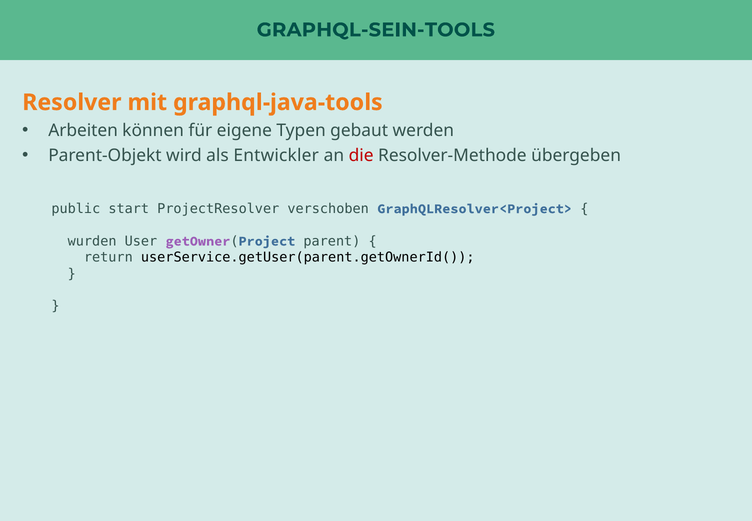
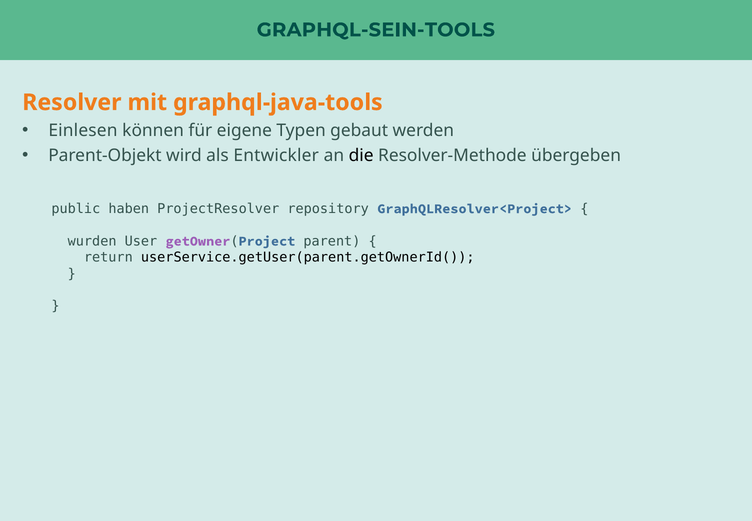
Arbeiten: Arbeiten -> Einlesen
die colour: red -> black
start: start -> haben
verschoben: verschoben -> repository
